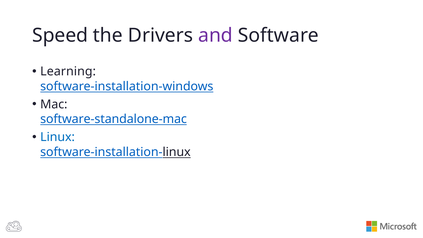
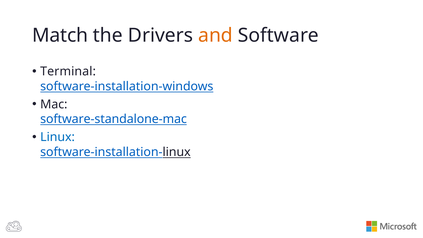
Speed: Speed -> Match
and colour: purple -> orange
Learning: Learning -> Terminal
